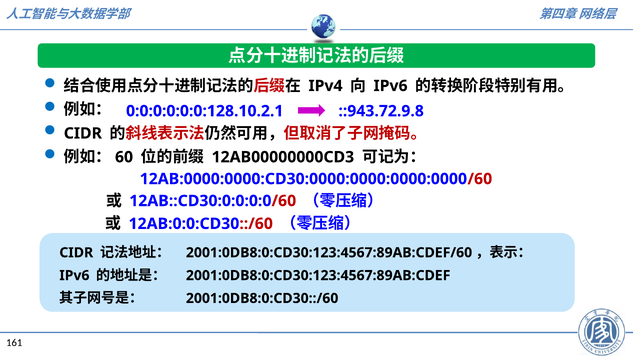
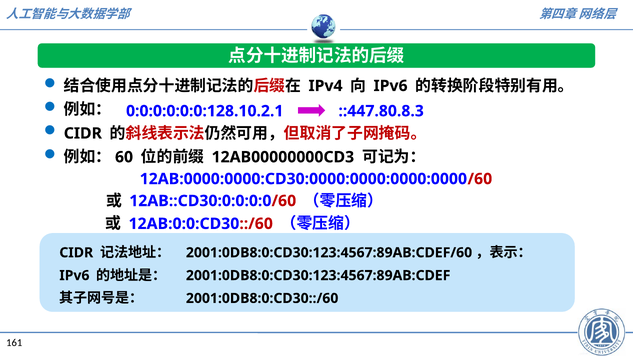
::943.72.9.8: ::943.72.9.8 -> ::447.80.8.3
